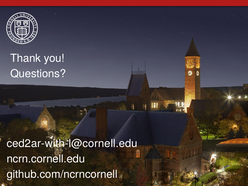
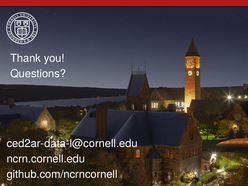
ced2ar-with-l@cornell.edu: ced2ar-with-l@cornell.edu -> ced2ar-data-l@cornell.edu
